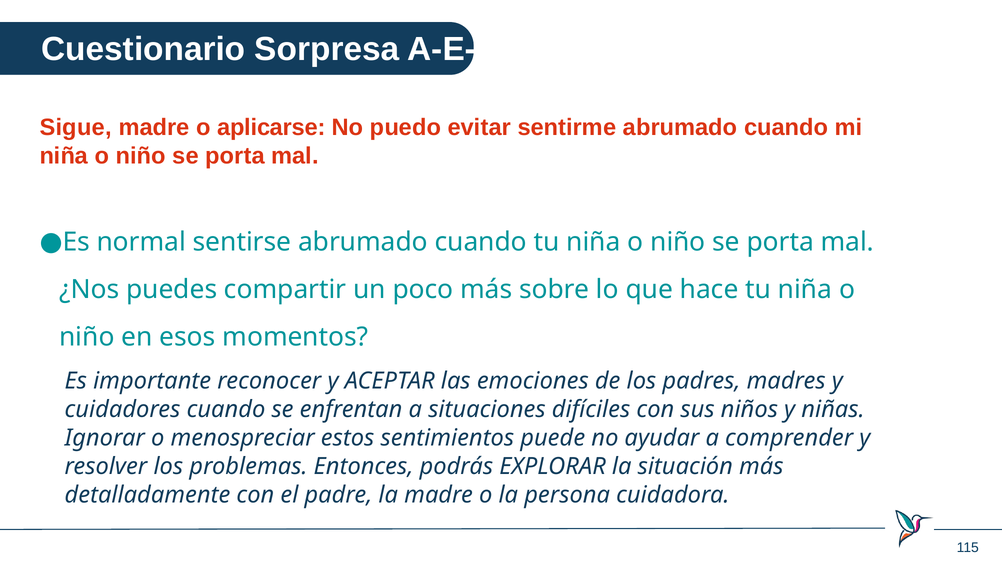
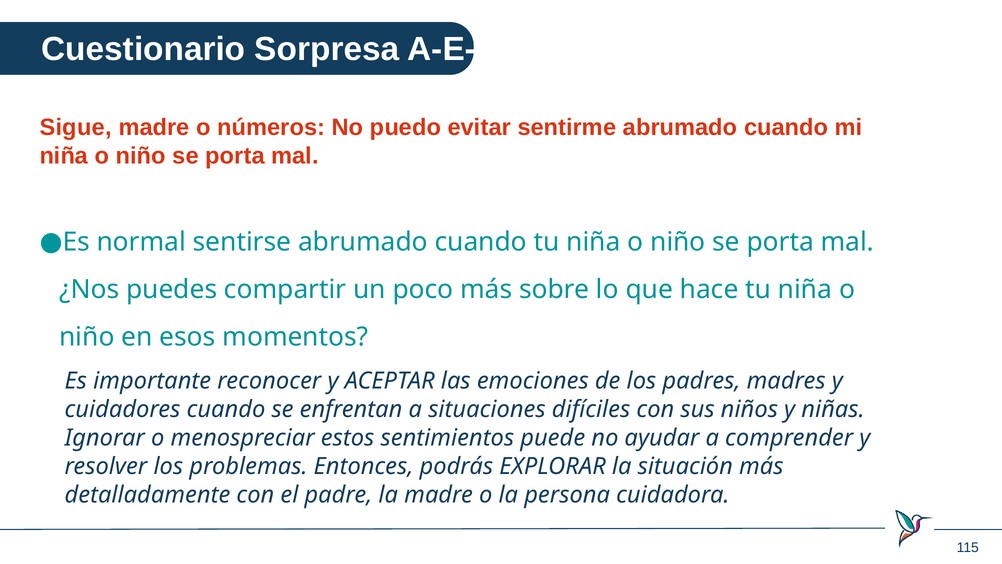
aplicarse: aplicarse -> números
